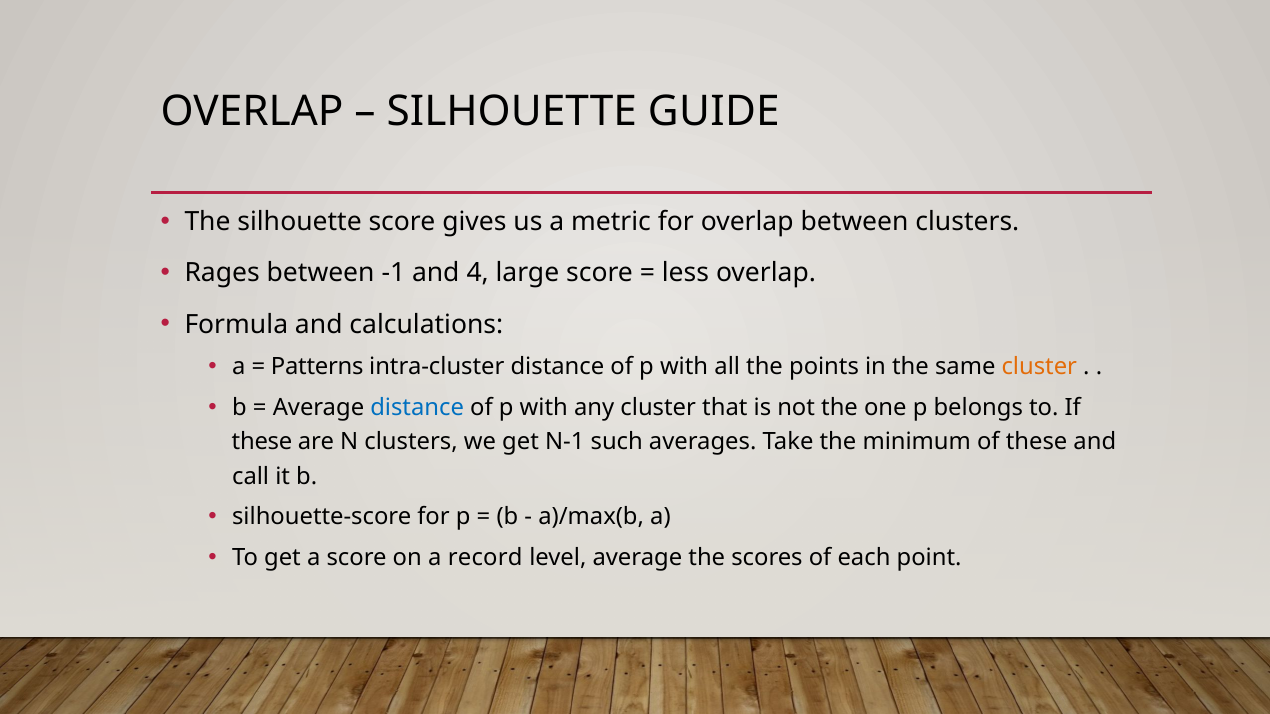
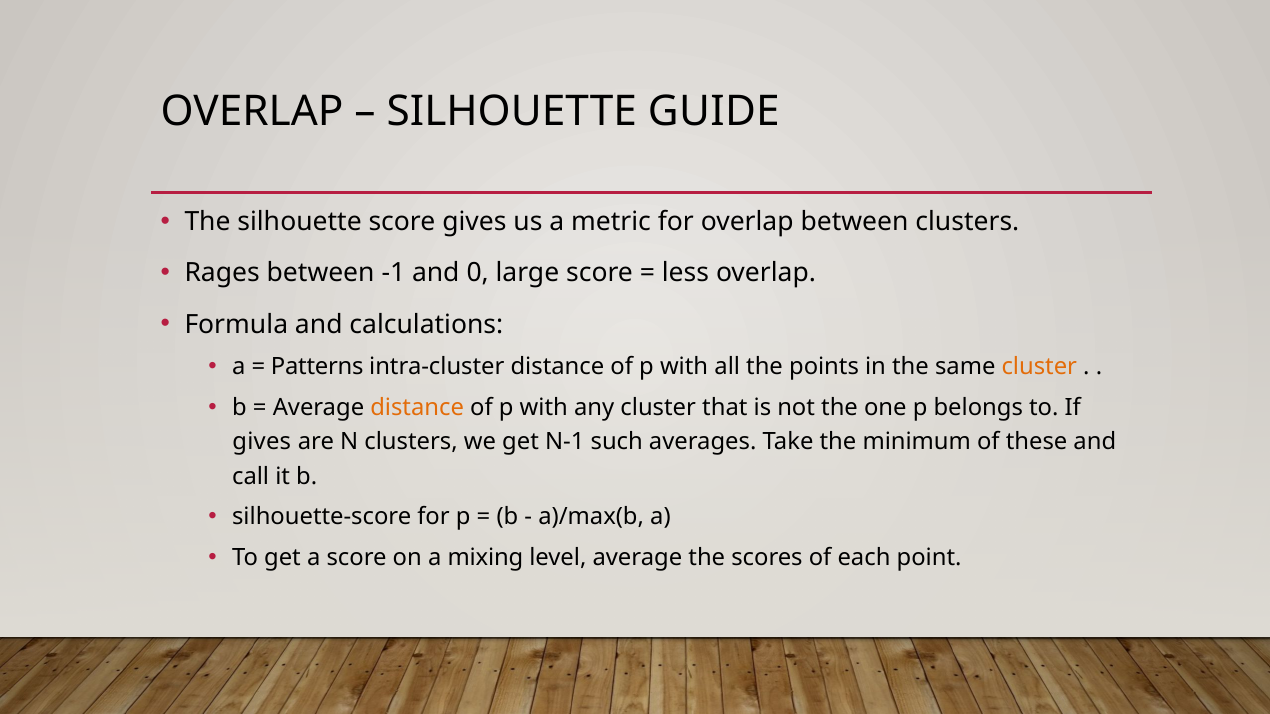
4: 4 -> 0
distance at (417, 408) colour: blue -> orange
these at (262, 442): these -> gives
record: record -> mixing
